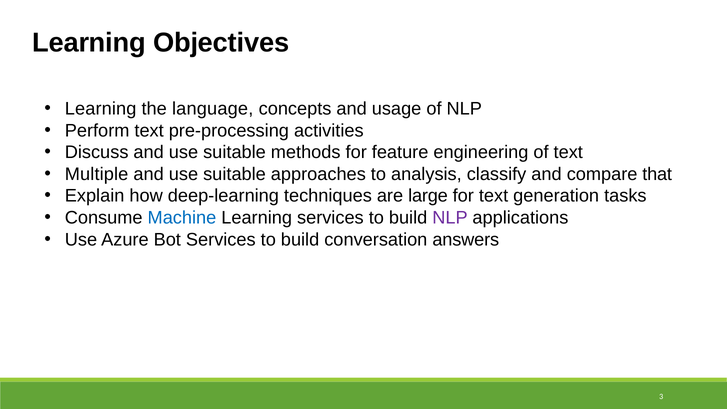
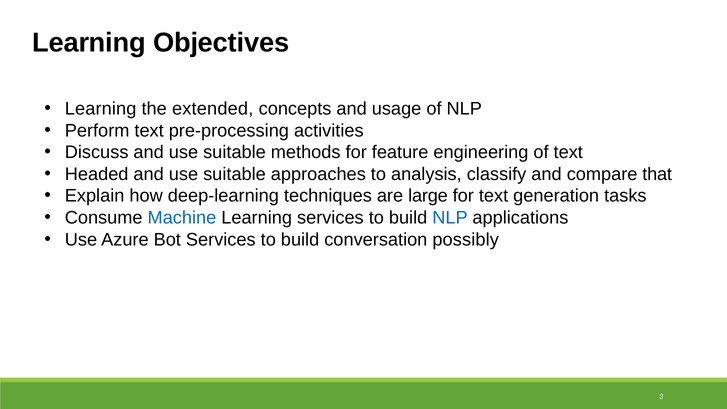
language: language -> extended
Multiple: Multiple -> Headed
NLP at (450, 218) colour: purple -> blue
answers: answers -> possibly
